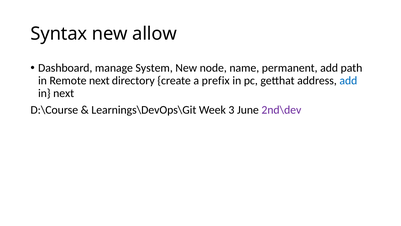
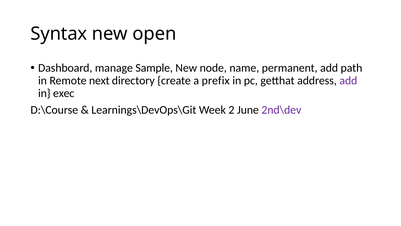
allow: allow -> open
System: System -> Sample
add at (348, 80) colour: blue -> purple
in next: next -> exec
3: 3 -> 2
